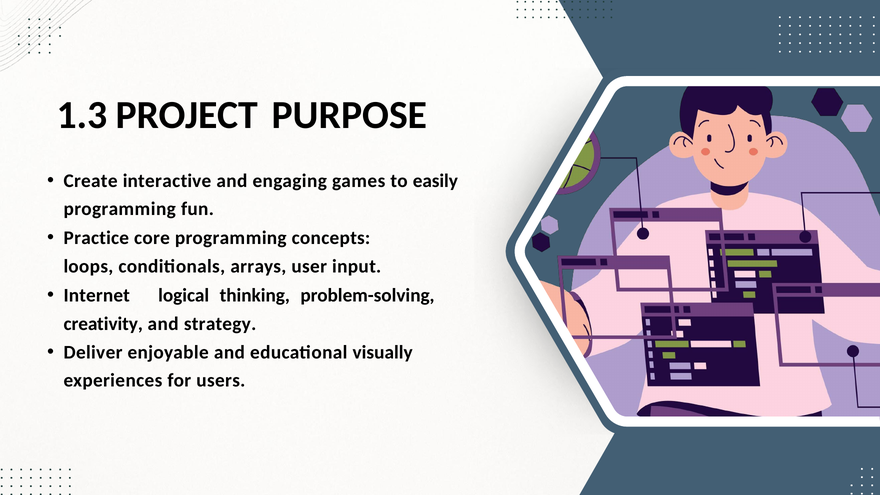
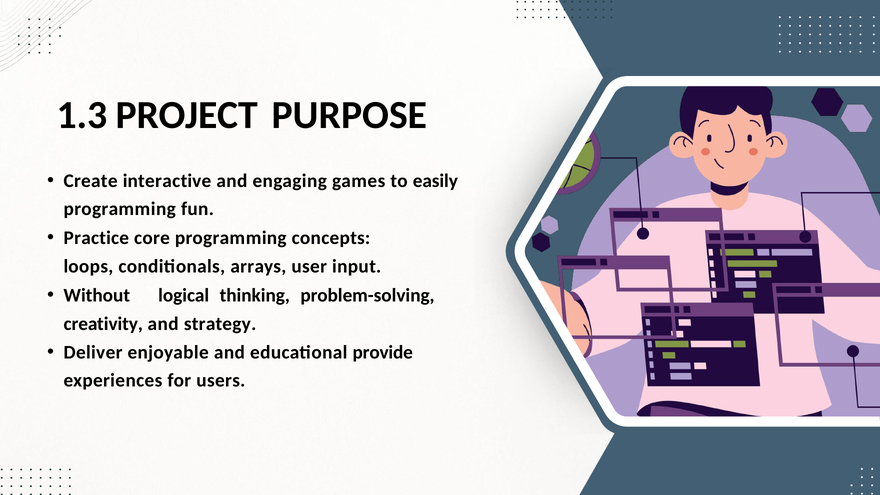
Internet: Internet -> Without
visually: visually -> provide
